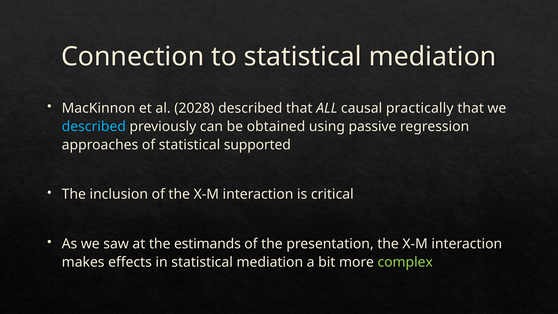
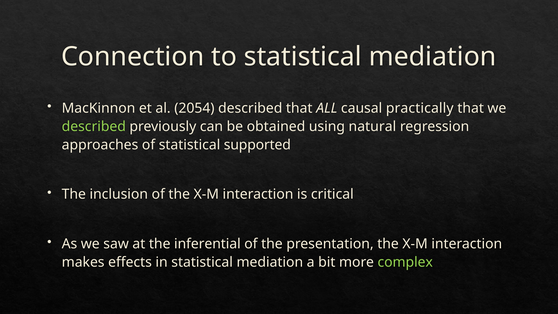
2028: 2028 -> 2054
described at (94, 127) colour: light blue -> light green
passive: passive -> natural
estimands: estimands -> inferential
